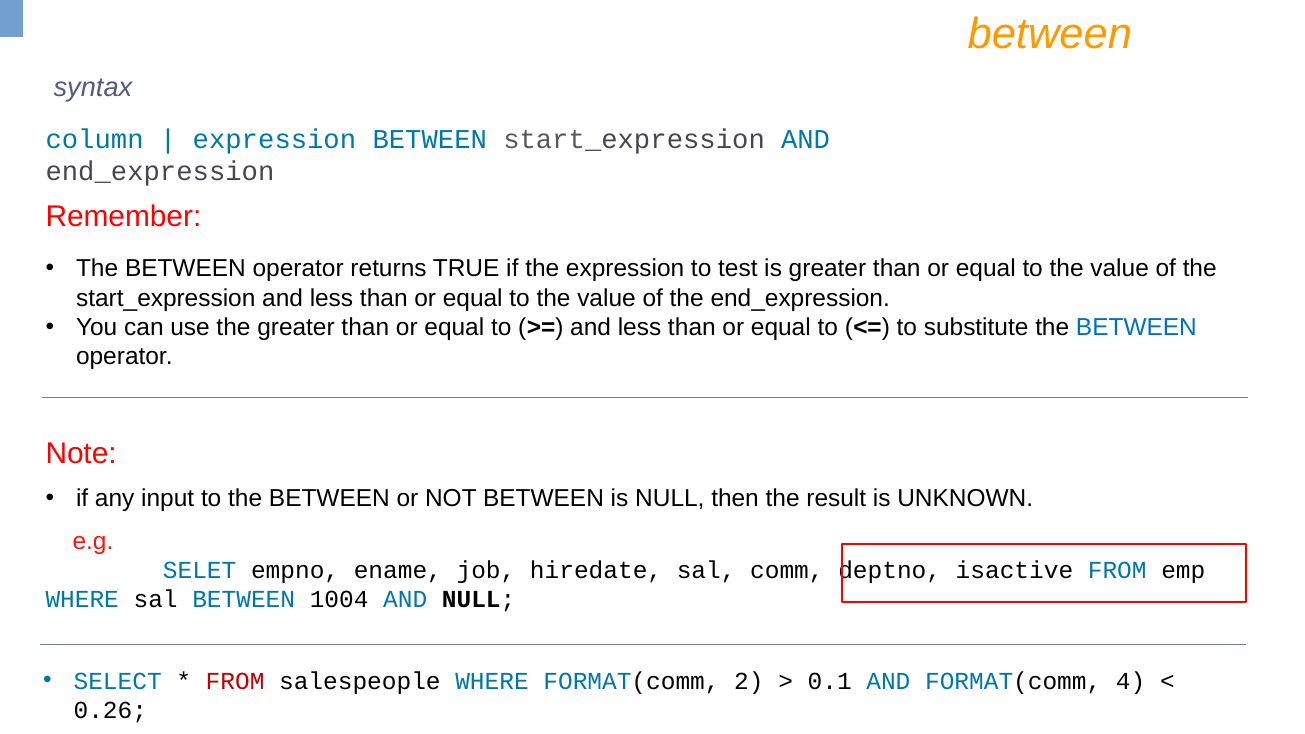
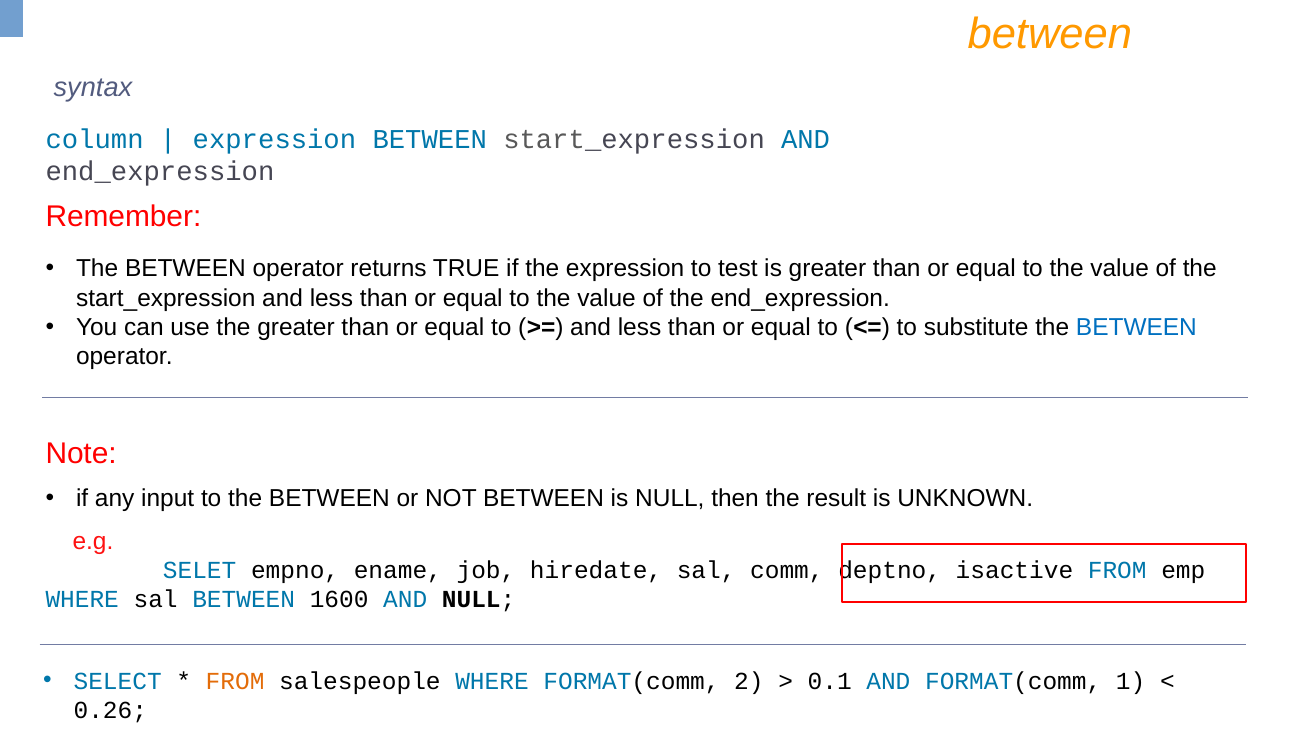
1004: 1004 -> 1600
FROM at (235, 681) colour: red -> orange
4: 4 -> 1
